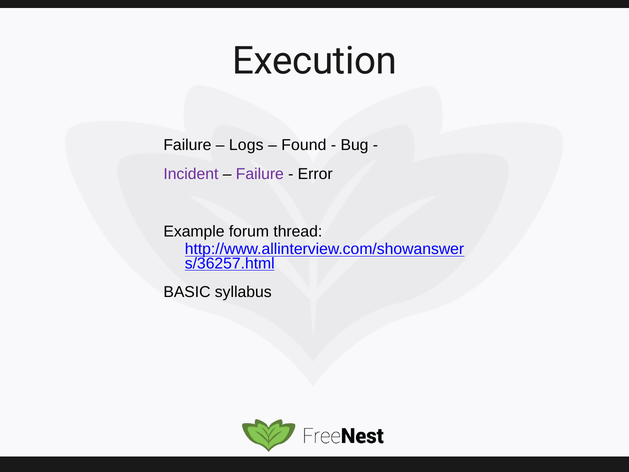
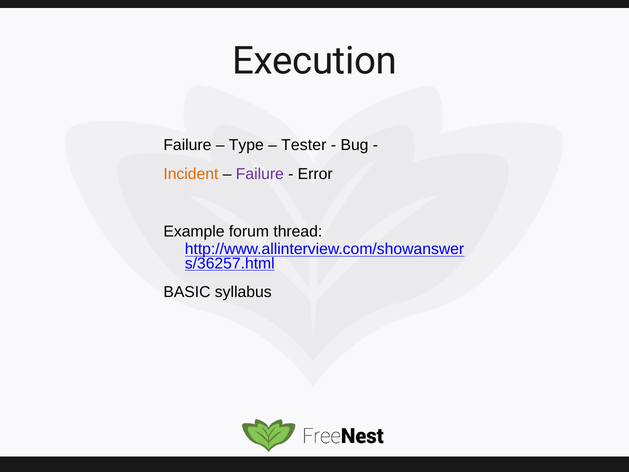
Logs: Logs -> Type
Found: Found -> Tester
Incident colour: purple -> orange
